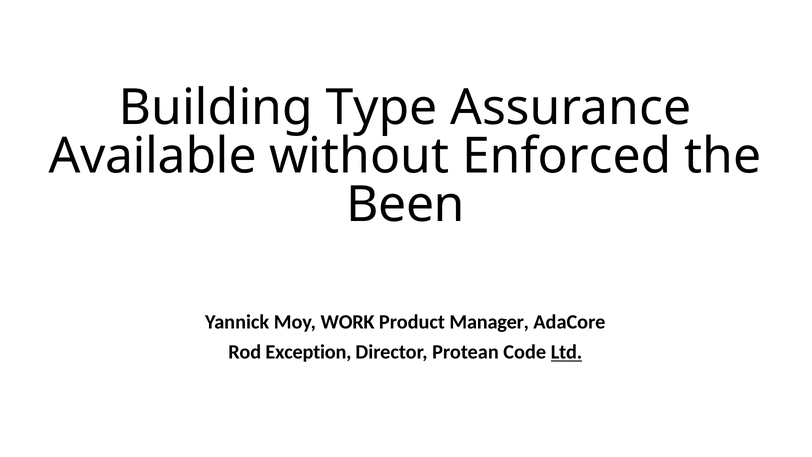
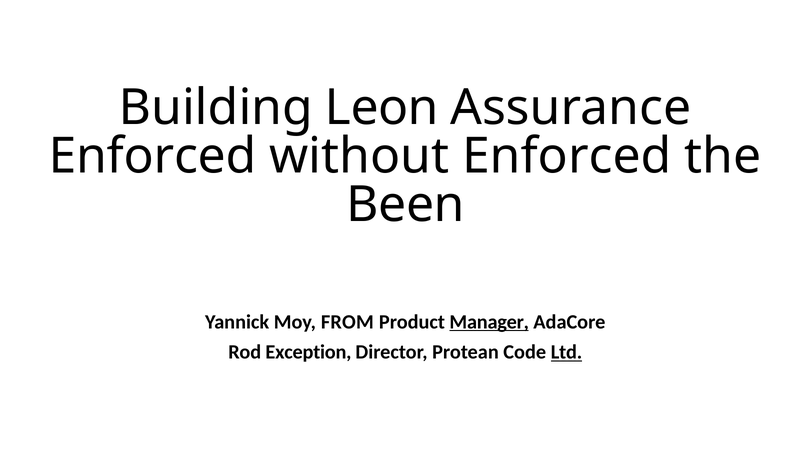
Type: Type -> Leon
Available at (153, 156): Available -> Enforced
WORK: WORK -> FROM
Manager underline: none -> present
